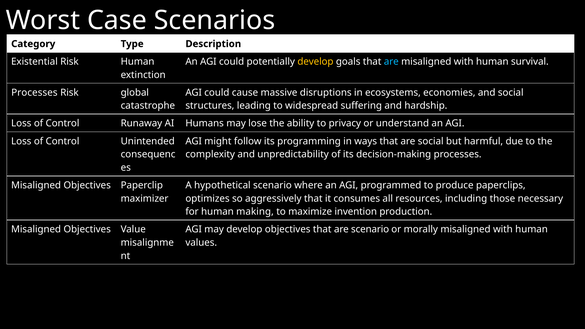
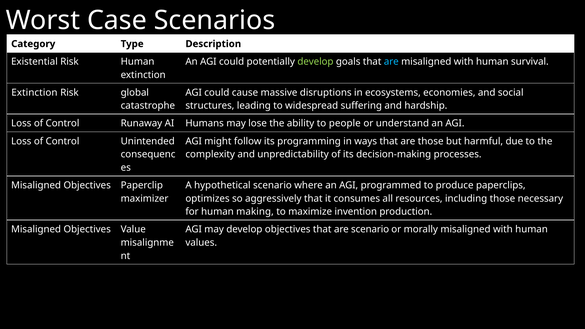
develop at (315, 62) colour: yellow -> light green
Processes at (34, 93): Processes -> Extinction
privacy: privacy -> people
are social: social -> those
